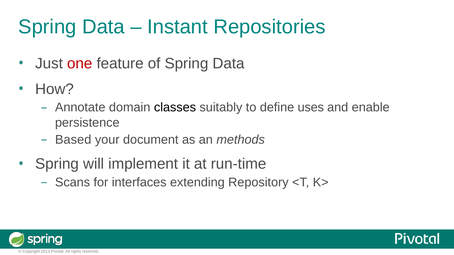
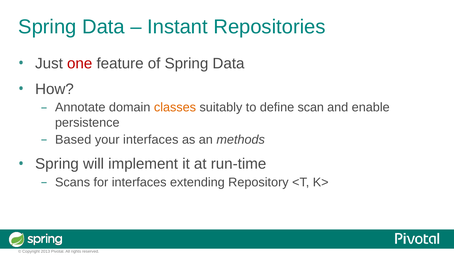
classes colour: black -> orange
uses: uses -> scan
your document: document -> interfaces
